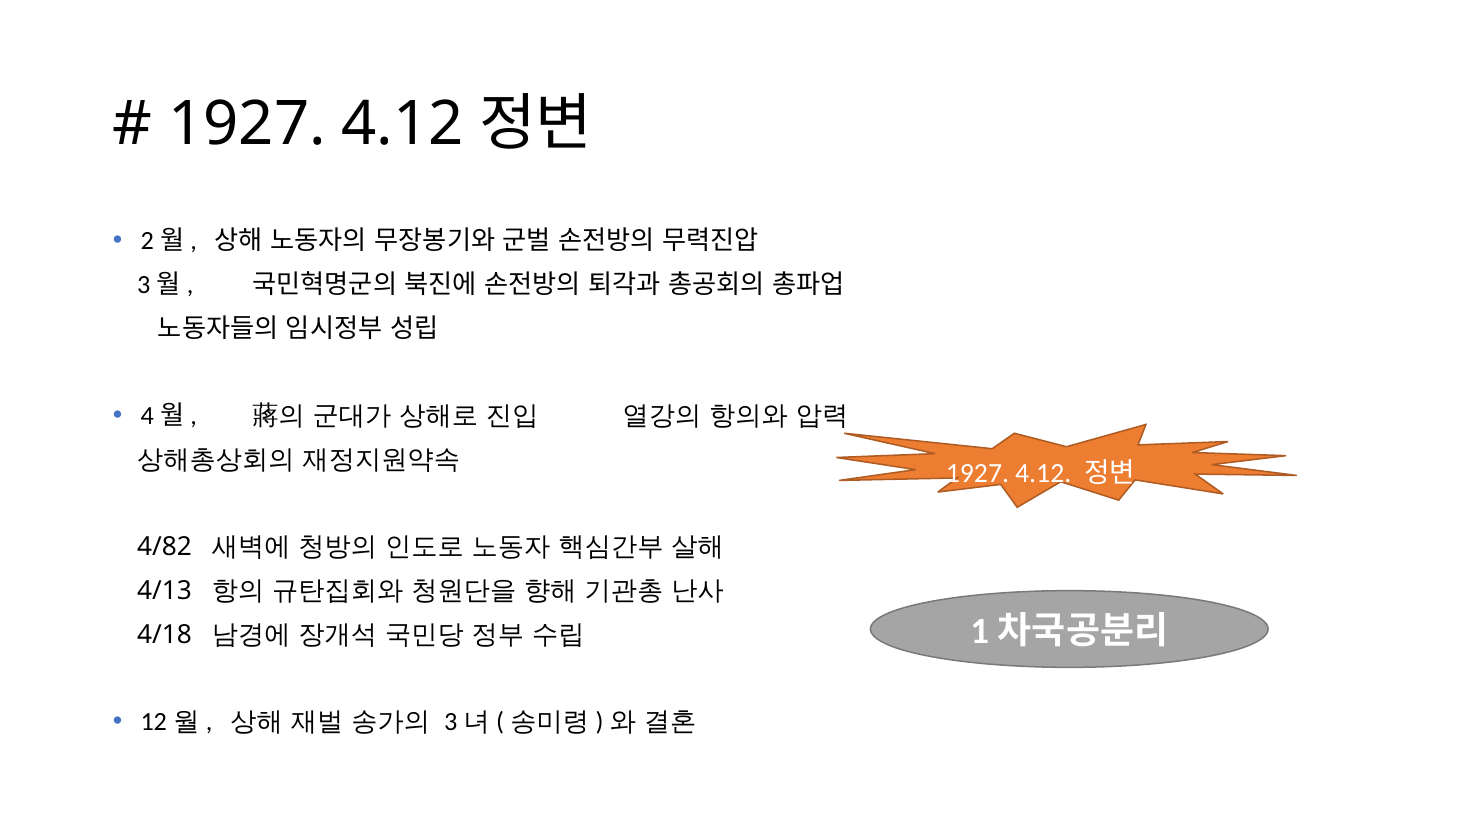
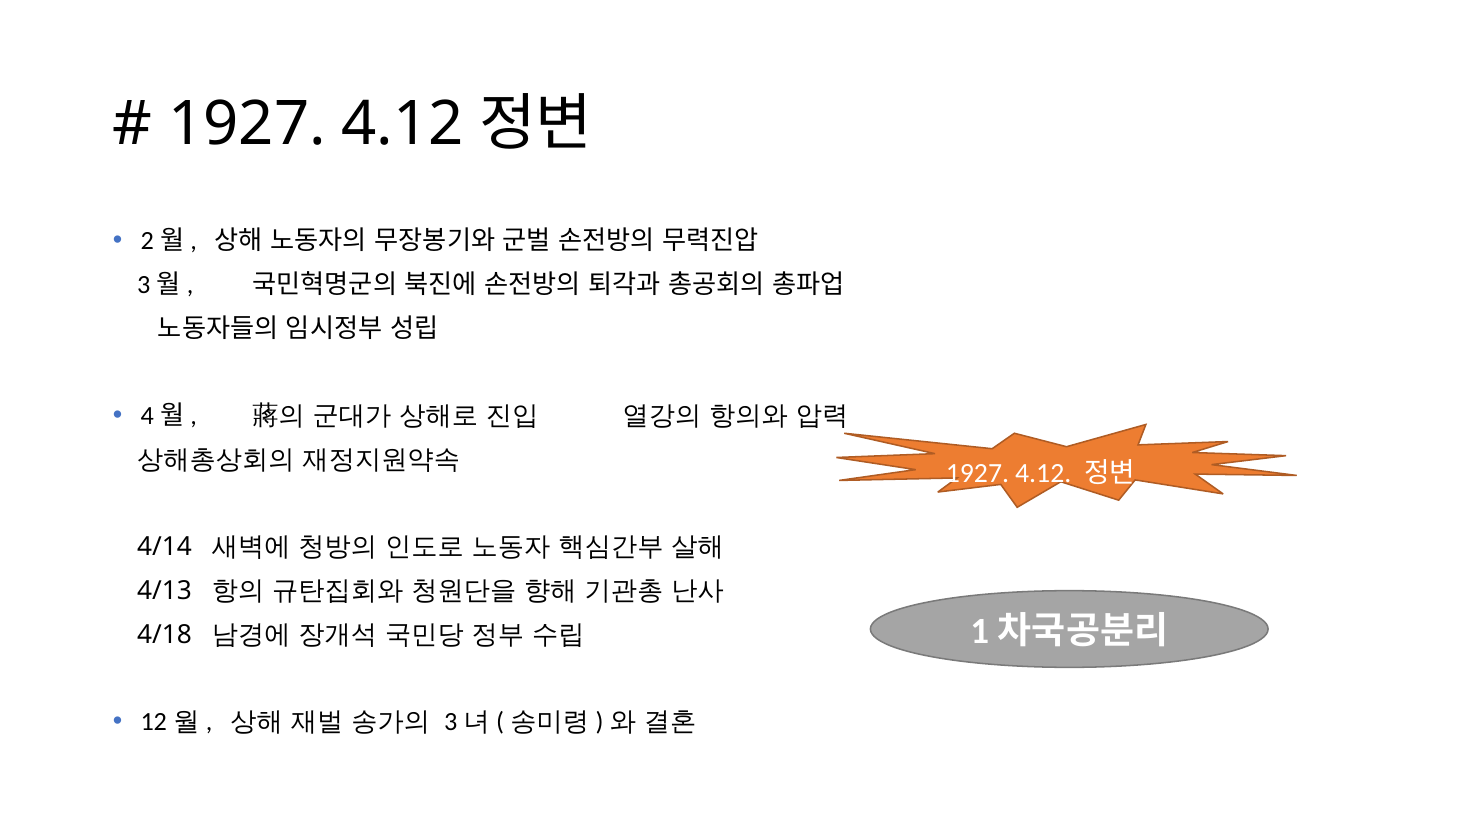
4/82: 4/82 -> 4/14
